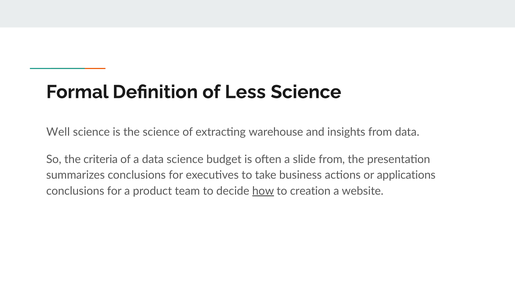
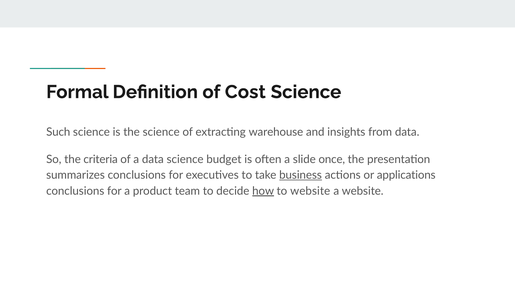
Less: Less -> Cost
Well: Well -> Such
slide from: from -> once
business underline: none -> present
to creation: creation -> website
